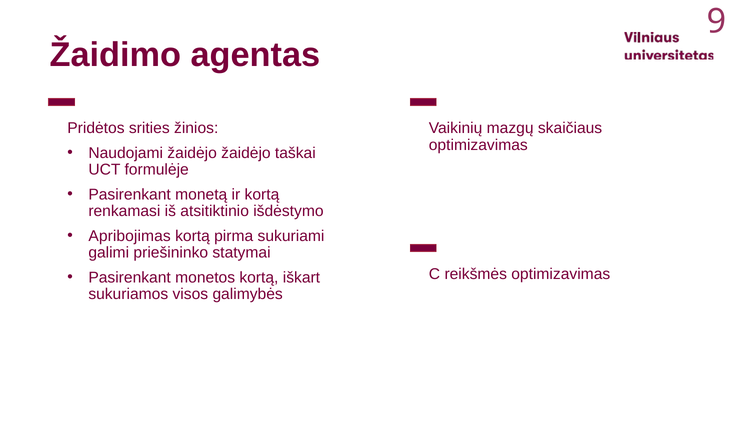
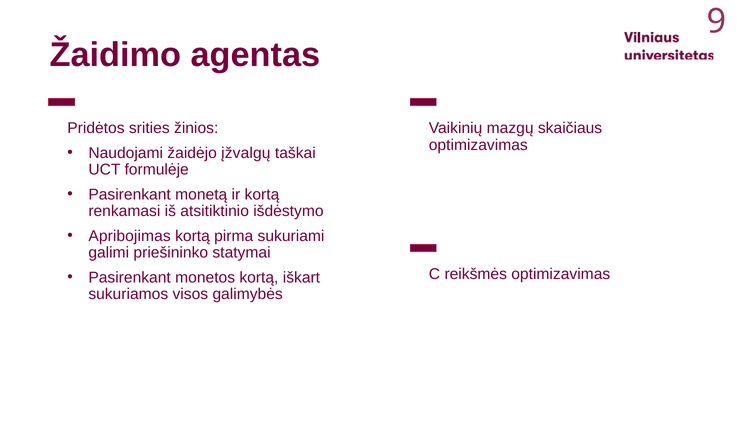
žaidėjo žaidėjo: žaidėjo -> įžvalgų
